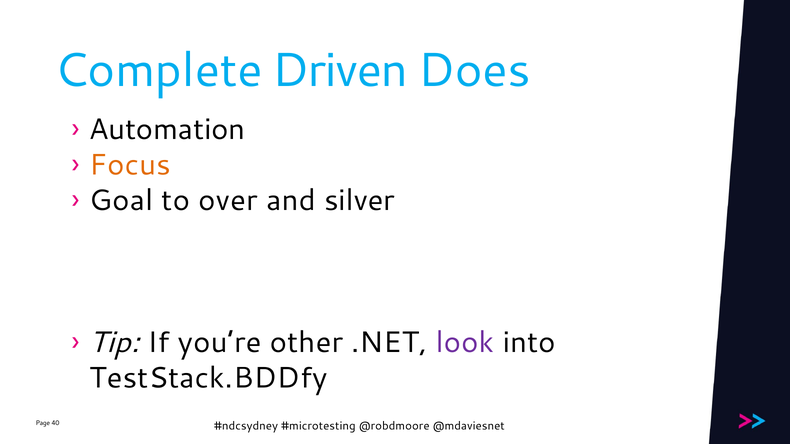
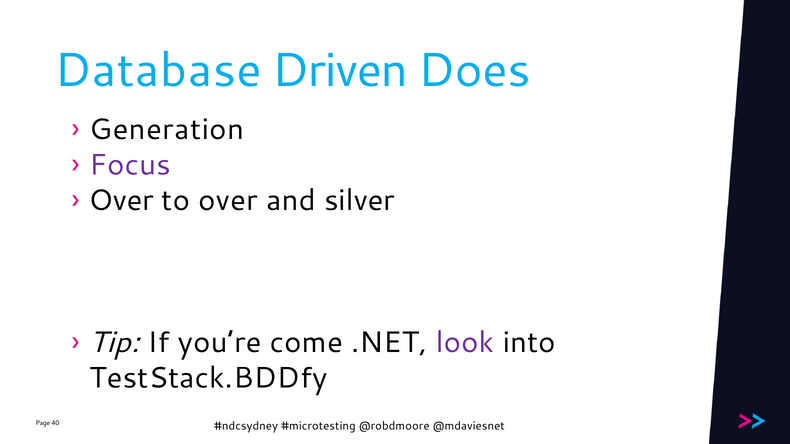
Complete: Complete -> Database
Automation: Automation -> Generation
Focus colour: orange -> purple
Goal at (121, 201): Goal -> Over
other: other -> come
